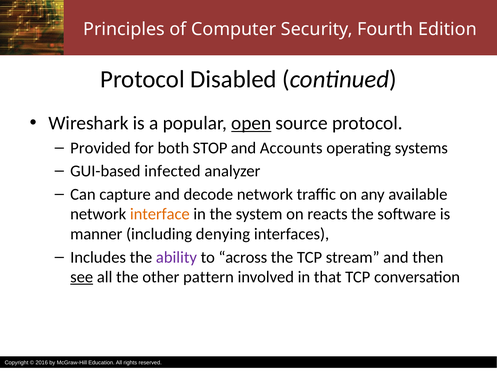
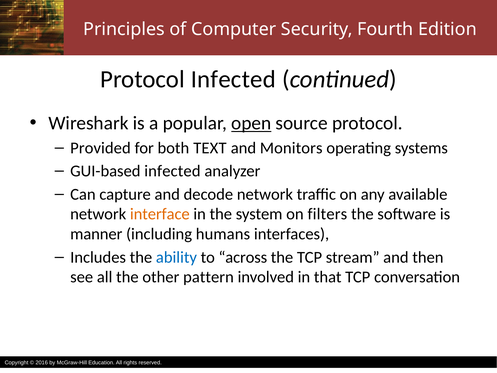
Protocol Disabled: Disabled -> Infected
STOP: STOP -> TEXT
Accounts: Accounts -> Monitors
reacts: reacts -> filters
denying: denying -> humans
ability colour: purple -> blue
see underline: present -> none
